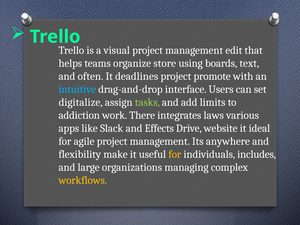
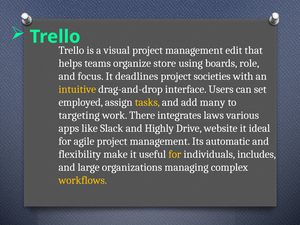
text: text -> role
often: often -> focus
promote: promote -> societies
intuitive colour: light blue -> yellow
digitalize: digitalize -> employed
tasks colour: light green -> yellow
limits: limits -> many
addiction: addiction -> targeting
Effects: Effects -> Highly
anywhere: anywhere -> automatic
